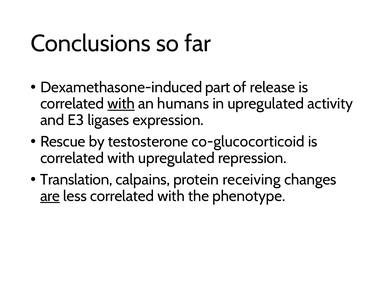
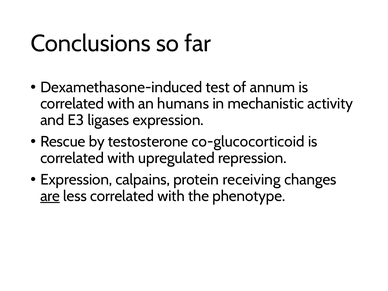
part: part -> test
release: release -> annum
with at (121, 104) underline: present -> none
in upregulated: upregulated -> mechanistic
Translation at (76, 180): Translation -> Expression
